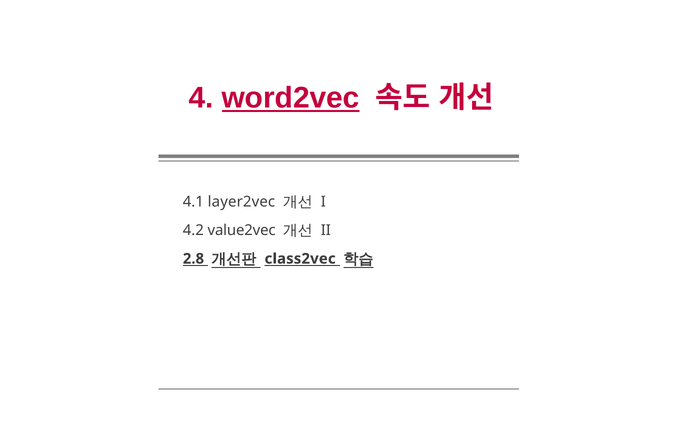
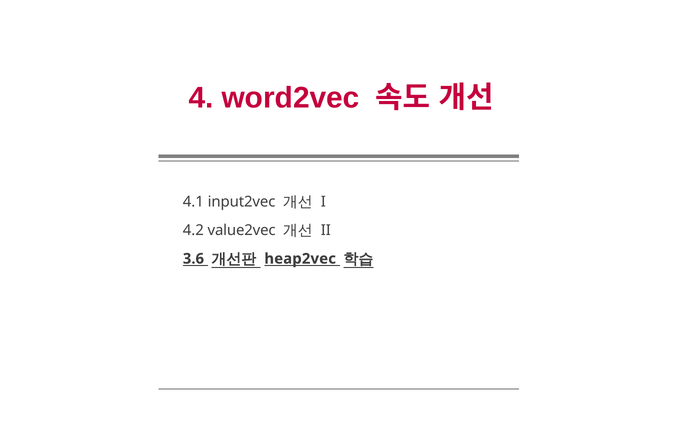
word2vec underline: present -> none
layer2vec: layer2vec -> input2vec
2.8: 2.8 -> 3.6
class2vec: class2vec -> heap2vec
